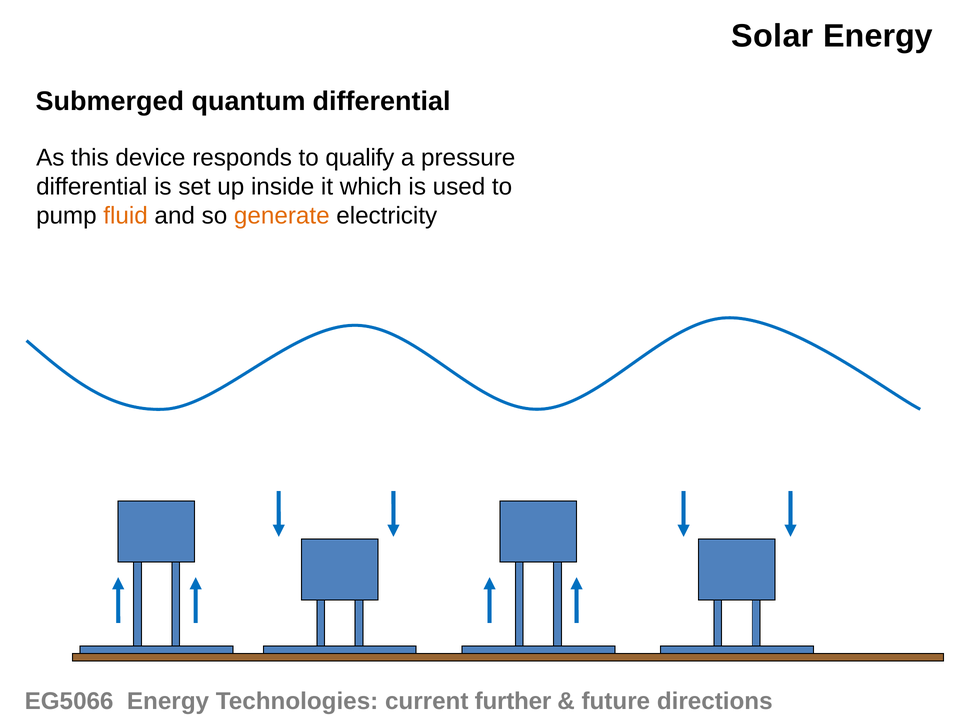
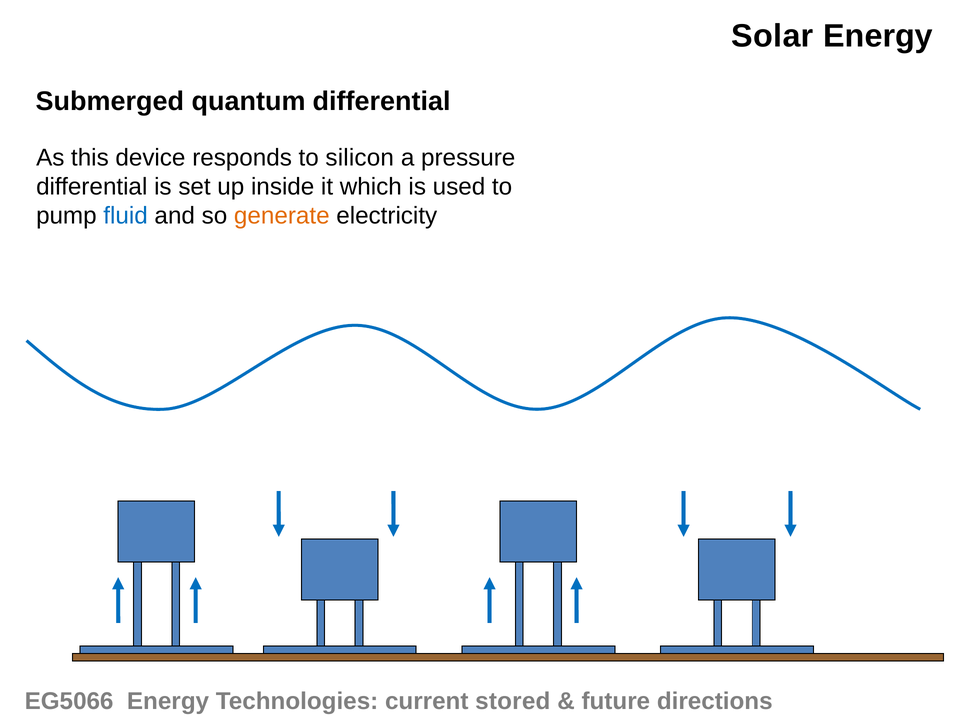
qualify: qualify -> silicon
fluid colour: orange -> blue
further: further -> stored
